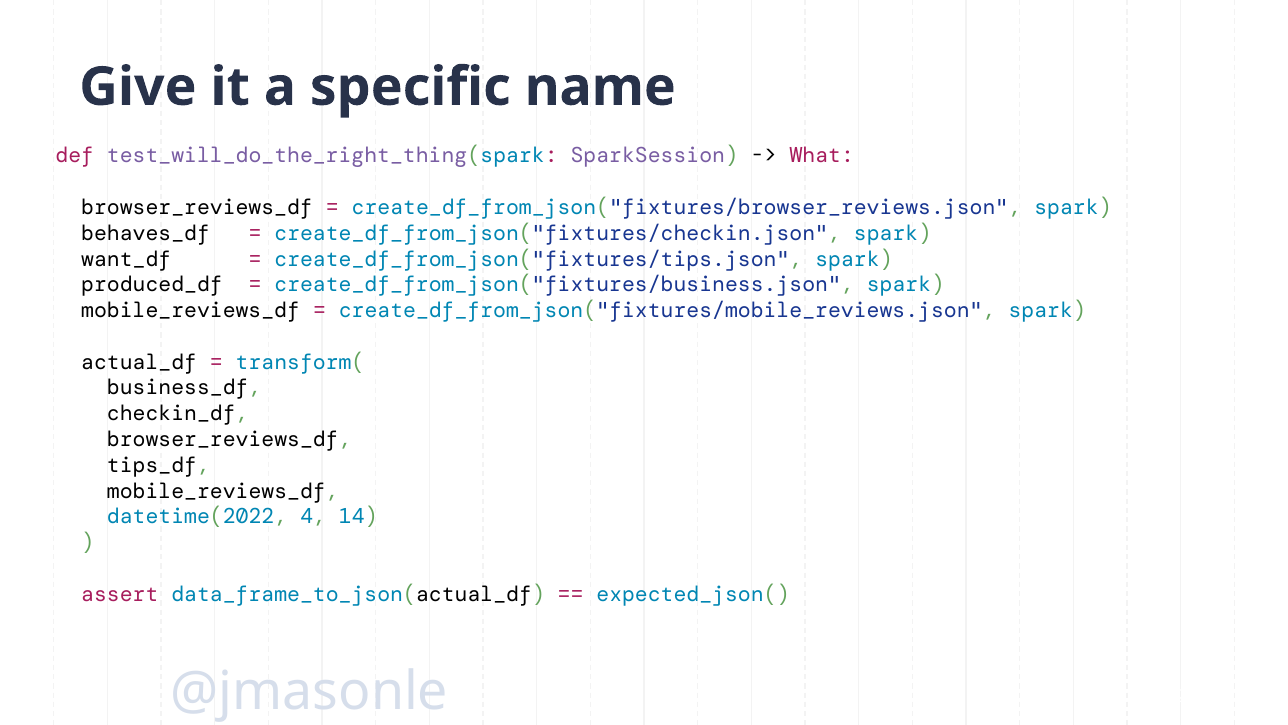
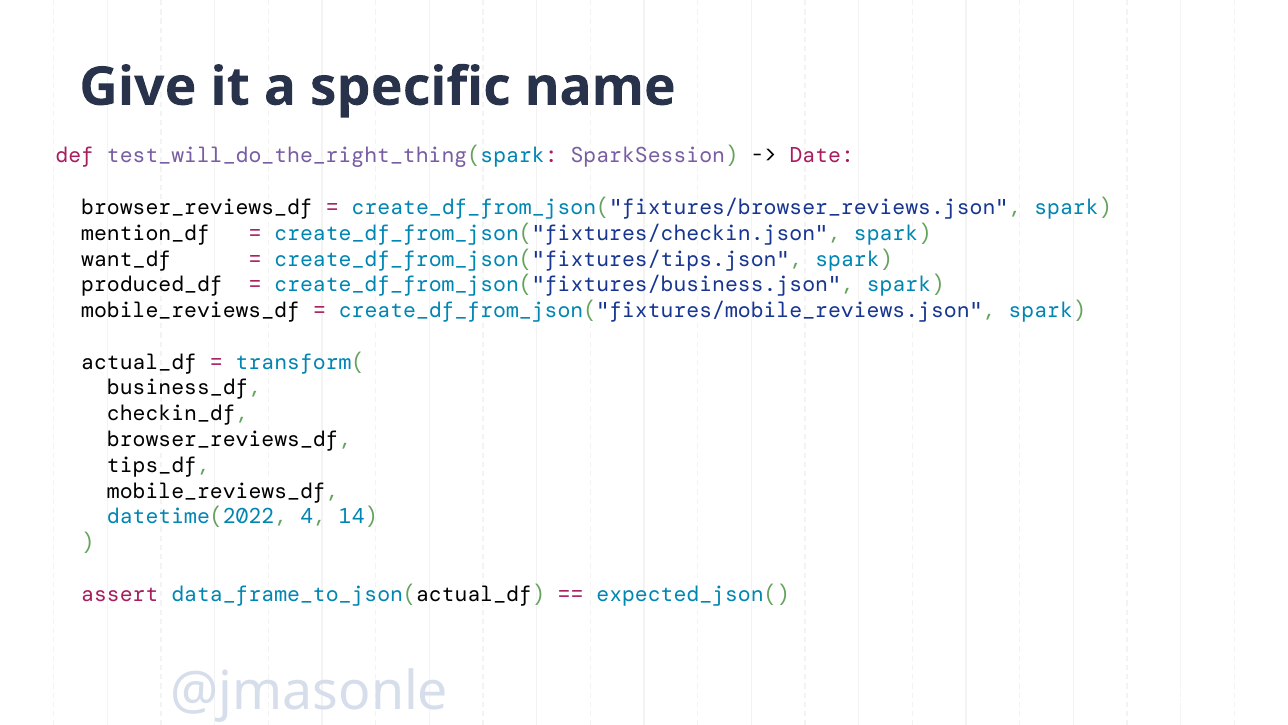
What: What -> Date
behaves_df: behaves_df -> mention_df
